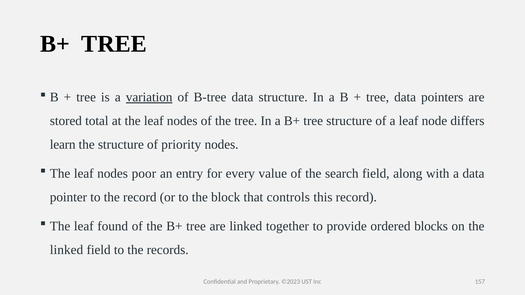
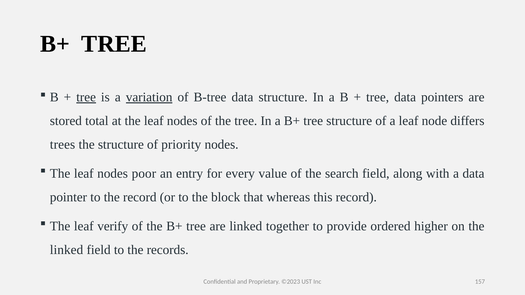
tree at (86, 97) underline: none -> present
learn: learn -> trees
controls: controls -> whereas
found: found -> verify
blocks: blocks -> higher
